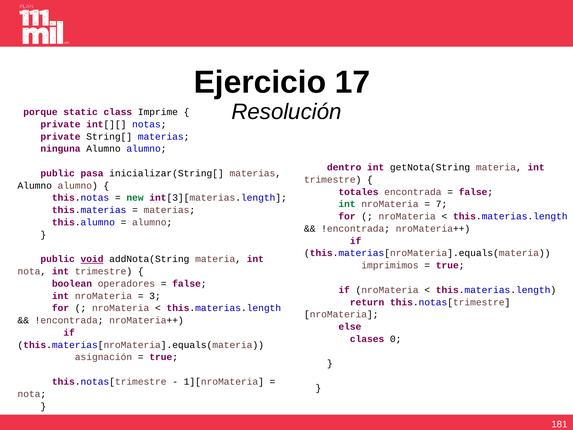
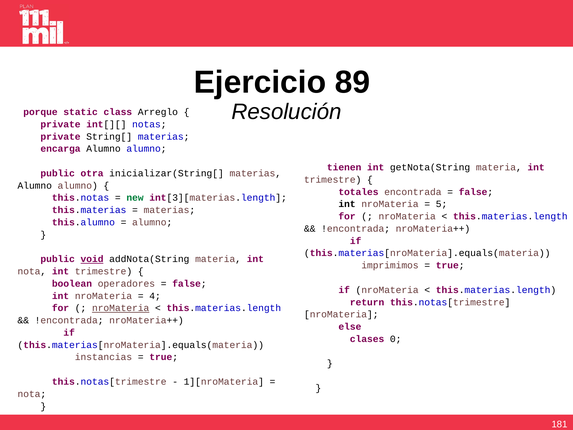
17: 17 -> 89
Imprime: Imprime -> Arreglo
ninguna: ninguna -> encarga
dentro: dentro -> tienen
pasa: pasa -> otra
int at (347, 204) colour: green -> black
7: 7 -> 5
3: 3 -> 4
nroMateria at (121, 308) underline: none -> present
asignación: asignación -> instancias
